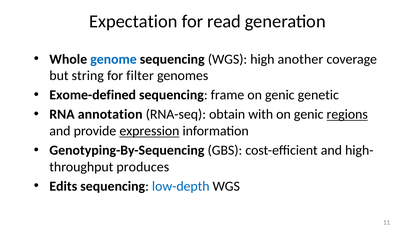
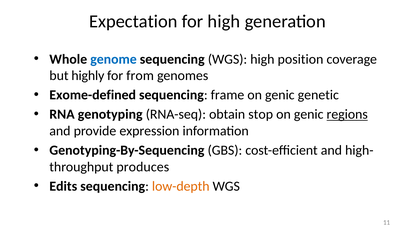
for read: read -> high
another: another -> position
string: string -> highly
filter: filter -> from
annotation: annotation -> genotyping
with: with -> stop
expression underline: present -> none
low-depth colour: blue -> orange
